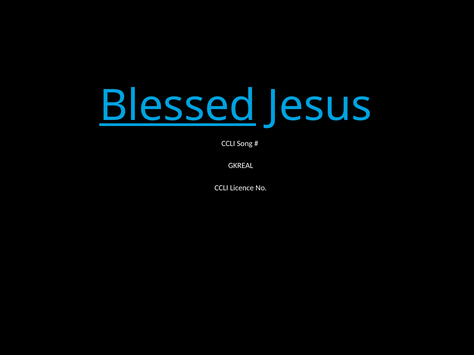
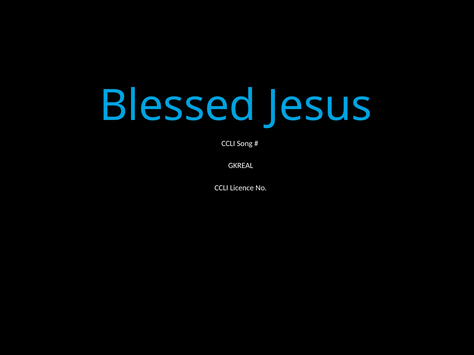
Blessed underline: present -> none
